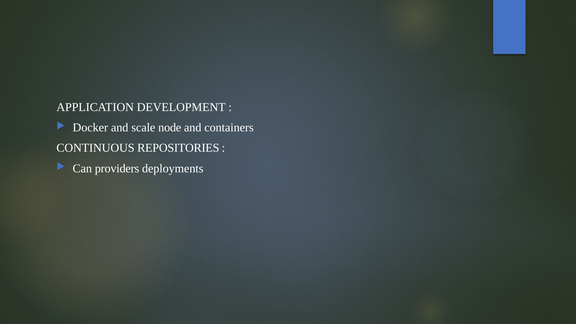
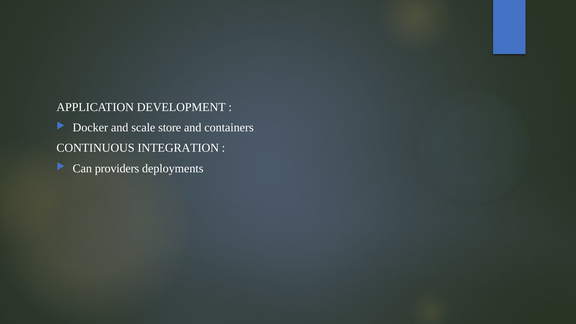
node: node -> store
REPOSITORIES: REPOSITORIES -> INTEGRATION
